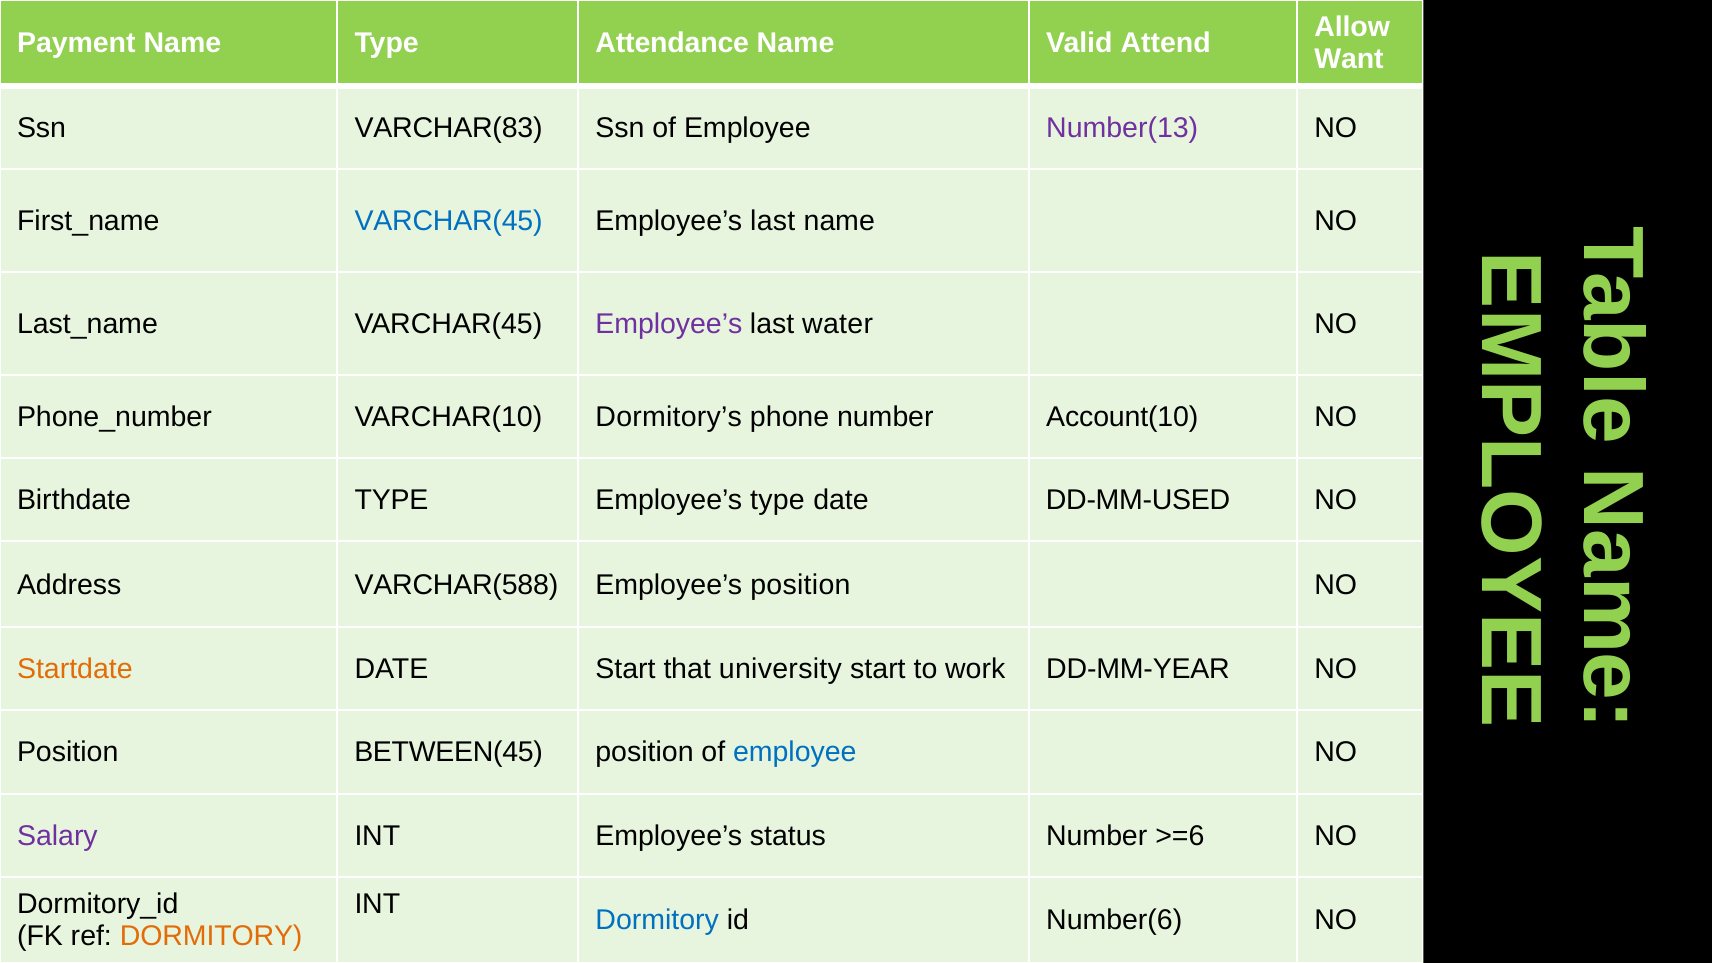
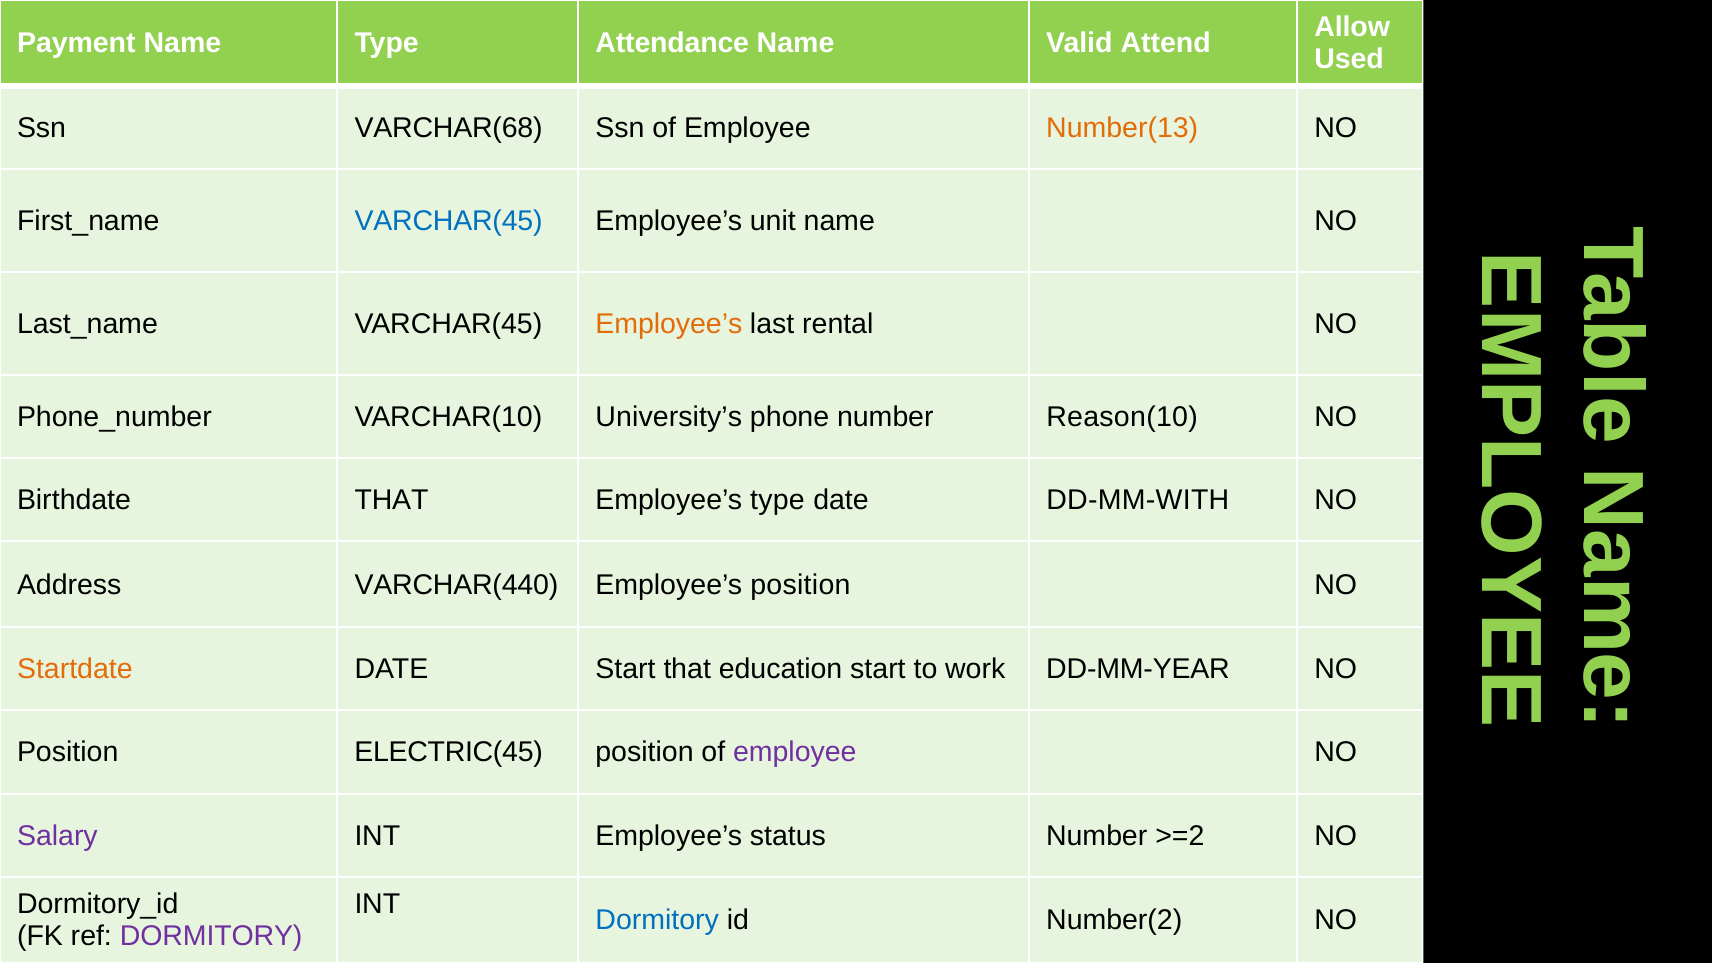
Want: Want -> Used
VARCHAR(83: VARCHAR(83 -> VARCHAR(68
Number(13 colour: purple -> orange
last at (773, 221): last -> unit
Employee’s at (669, 324) colour: purple -> orange
water: water -> rental
Dormitory’s: Dormitory’s -> University’s
Account(10: Account(10 -> Reason(10
Birthdate TYPE: TYPE -> THAT
DD-MM-USED: DD-MM-USED -> DD-MM-WITH
VARCHAR(588: VARCHAR(588 -> VARCHAR(440
university: university -> education
BETWEEN(45: BETWEEN(45 -> ELECTRIC(45
employee at (795, 752) colour: blue -> purple
>=6: >=6 -> >=2
Number(6: Number(6 -> Number(2
DORMITORY at (211, 936) colour: orange -> purple
